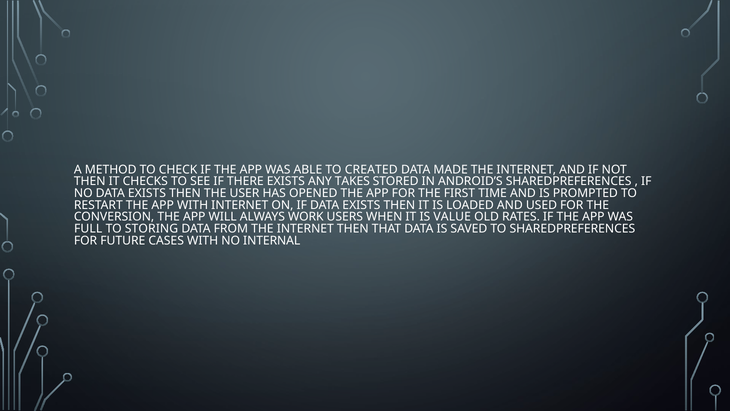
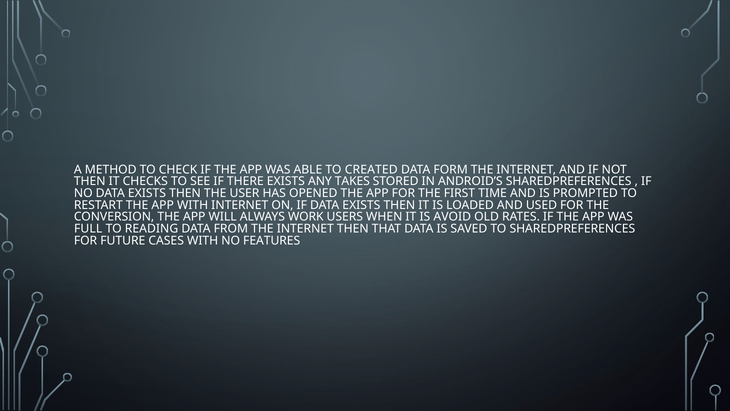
MADE: MADE -> FORM
VALUE: VALUE -> AVOID
STORING: STORING -> READING
INTERNAL: INTERNAL -> FEATURES
